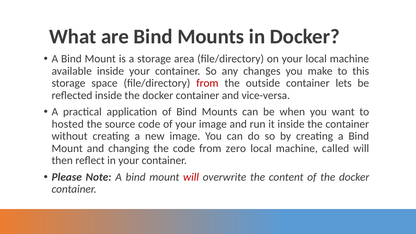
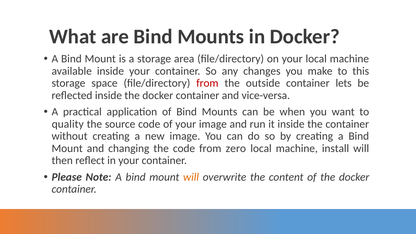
hosted: hosted -> quality
called: called -> install
will at (191, 177) colour: red -> orange
